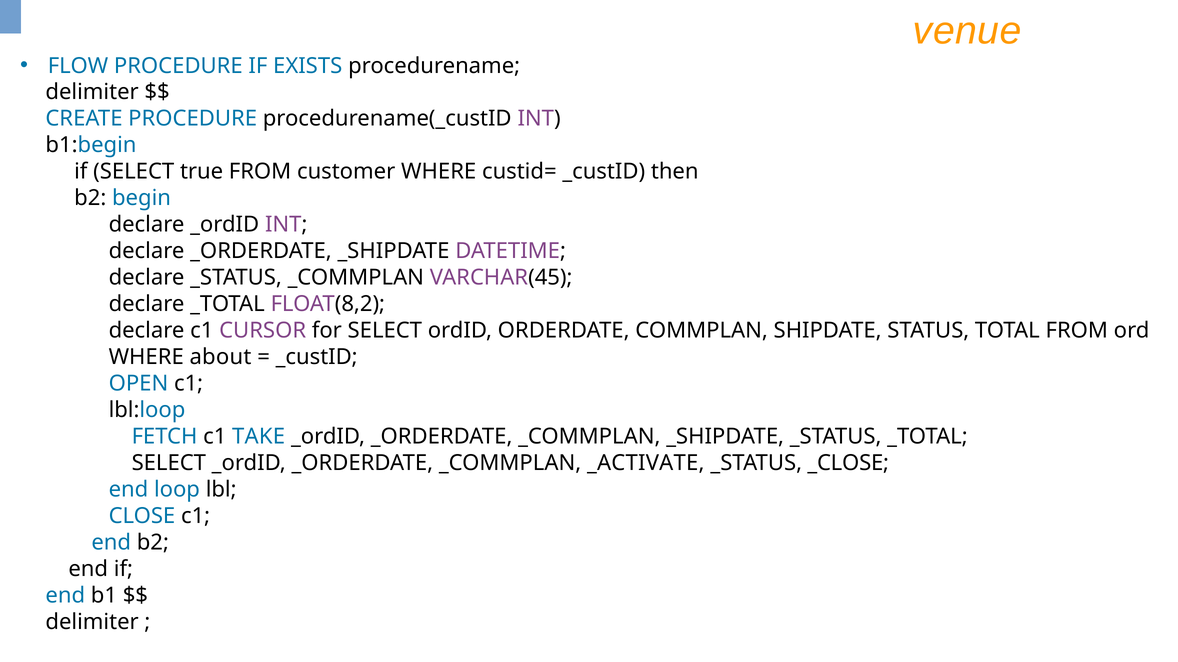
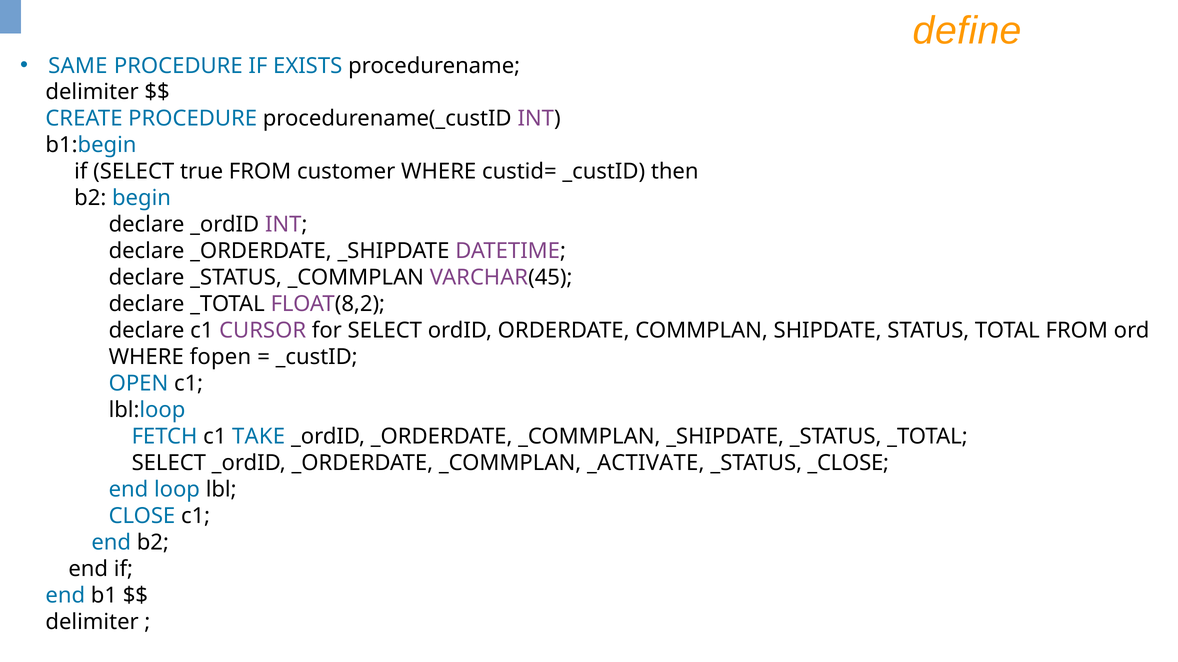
venue: venue -> define
FLOW: FLOW -> SAME
about: about -> fopen
